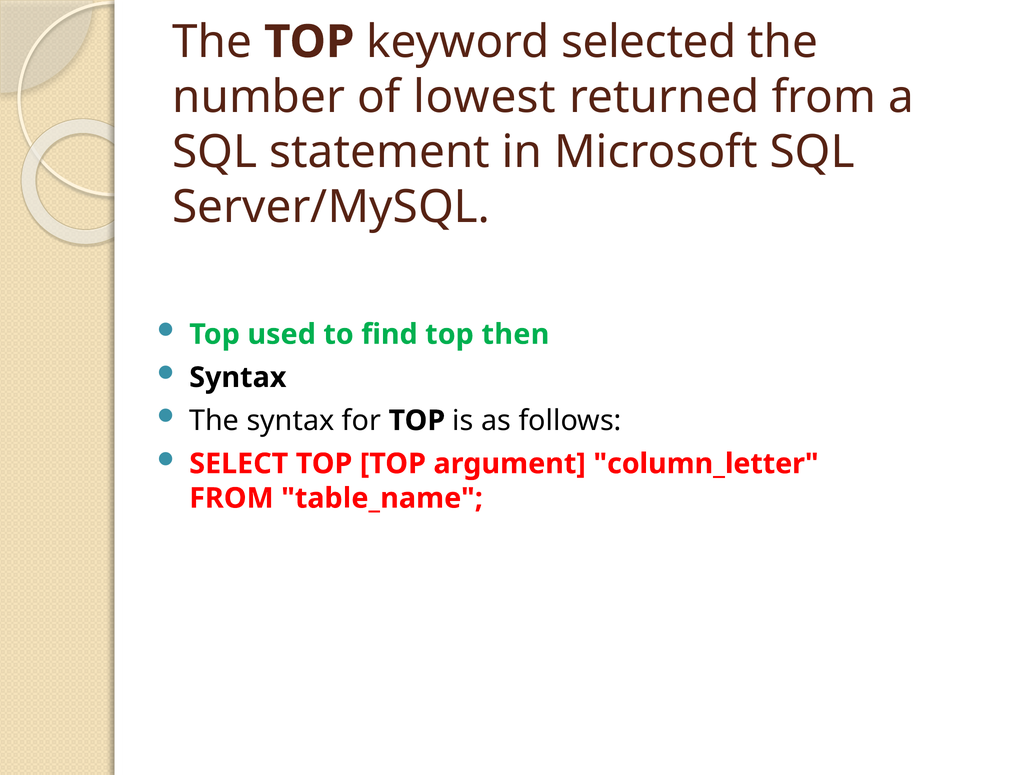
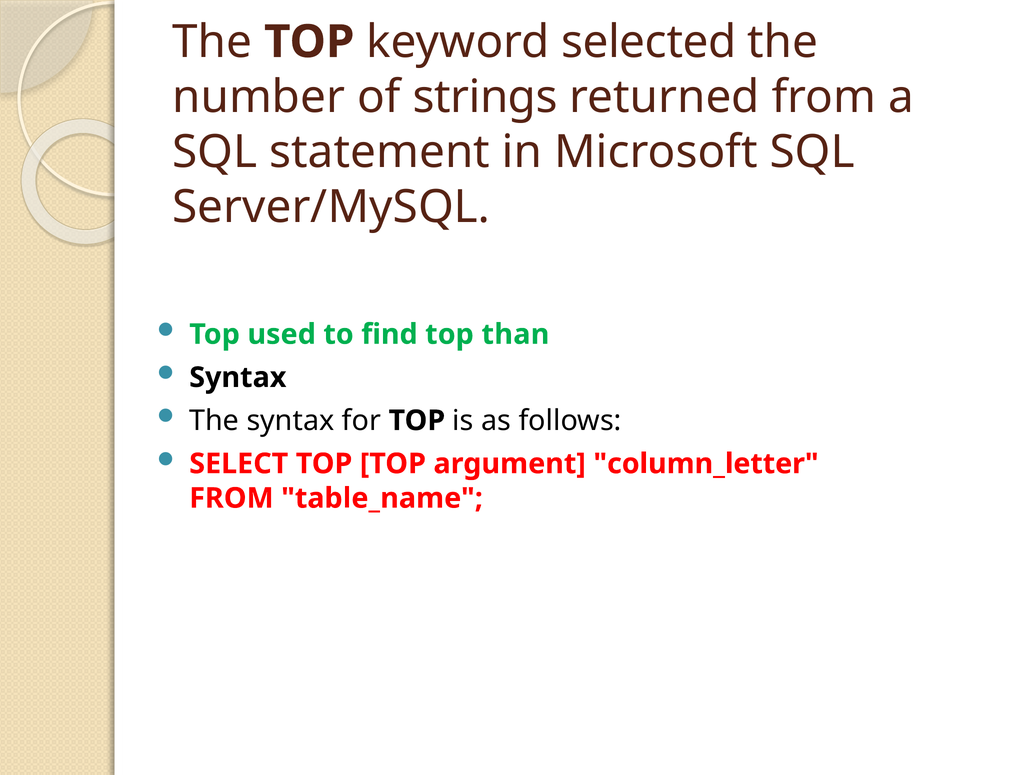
lowest: lowest -> strings
then: then -> than
